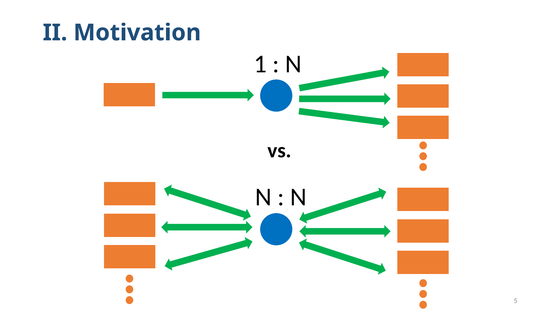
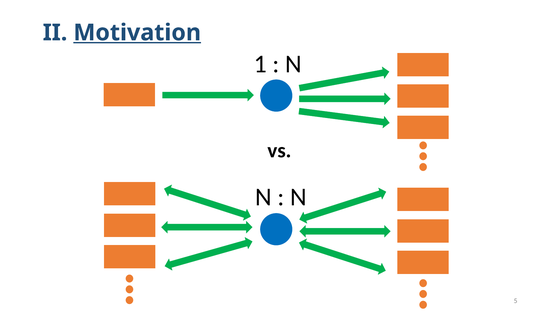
Motivation underline: none -> present
